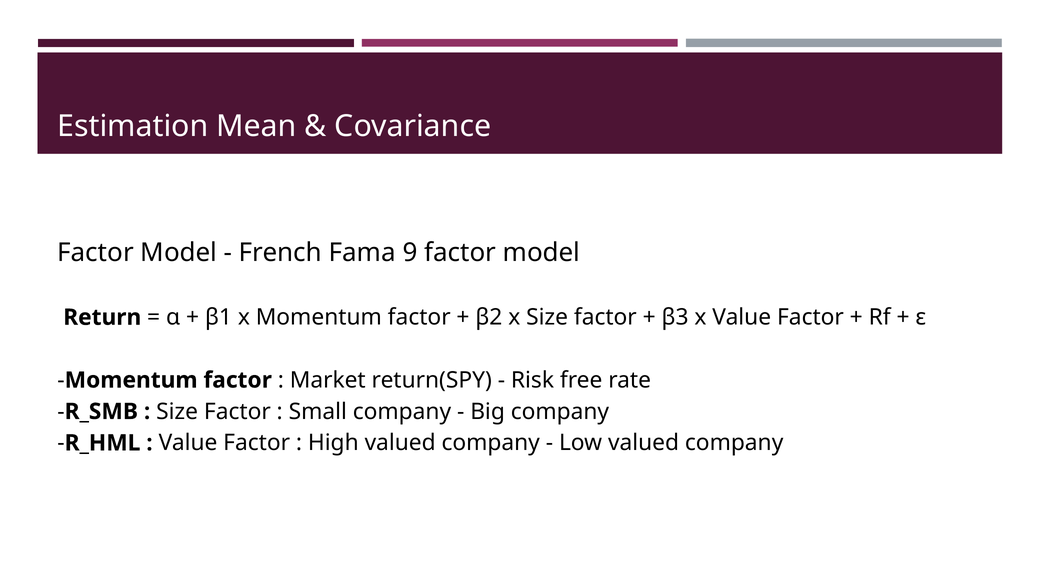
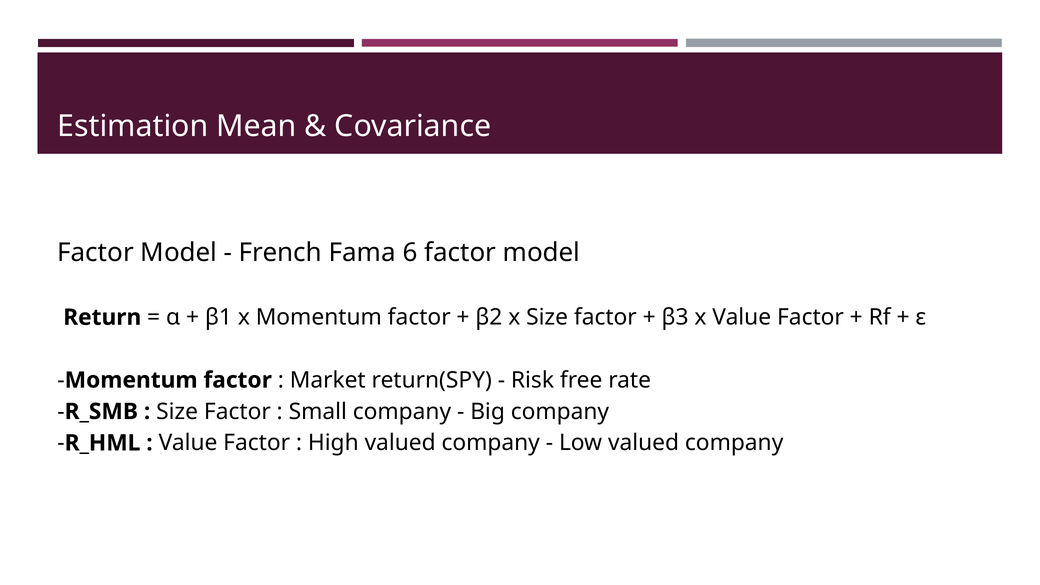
9: 9 -> 6
